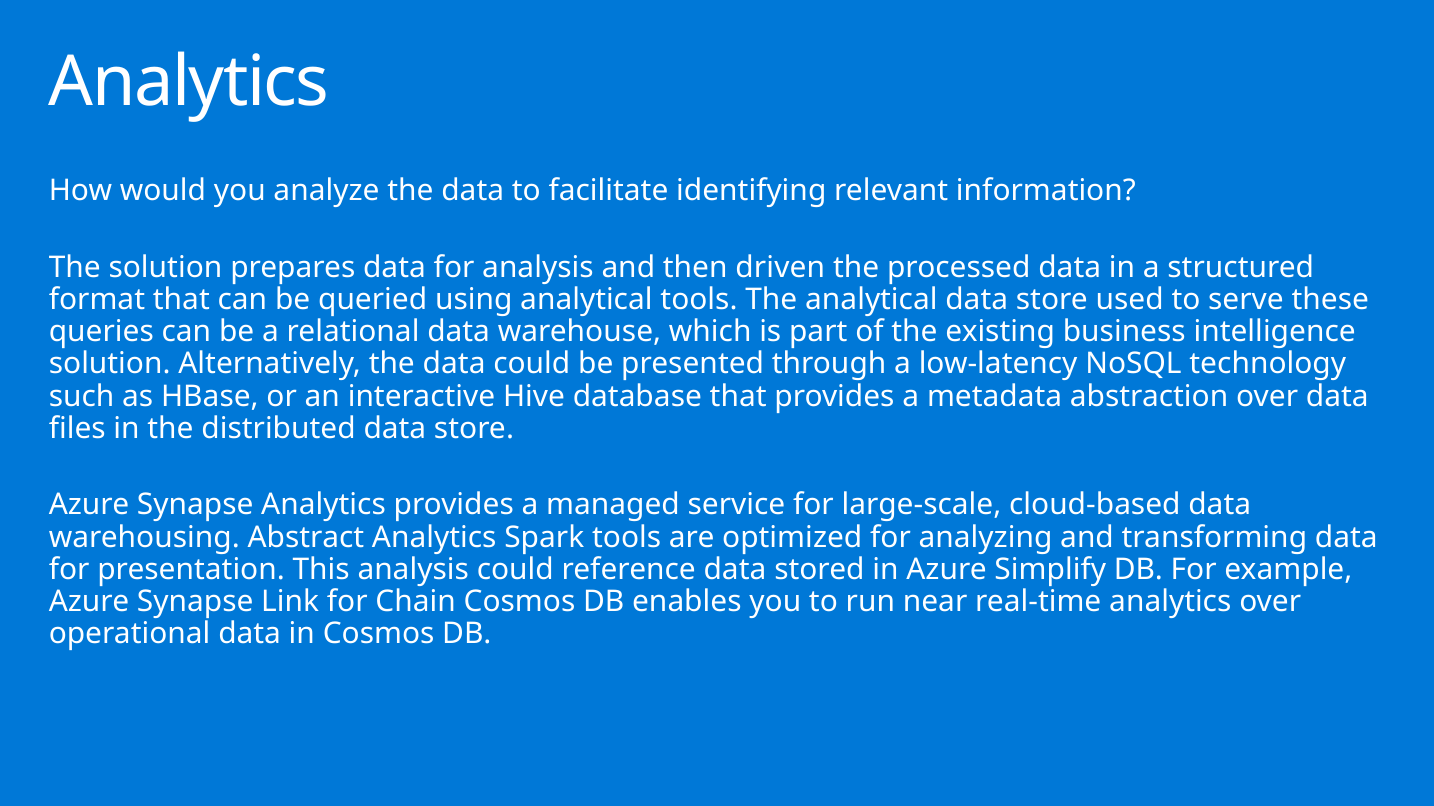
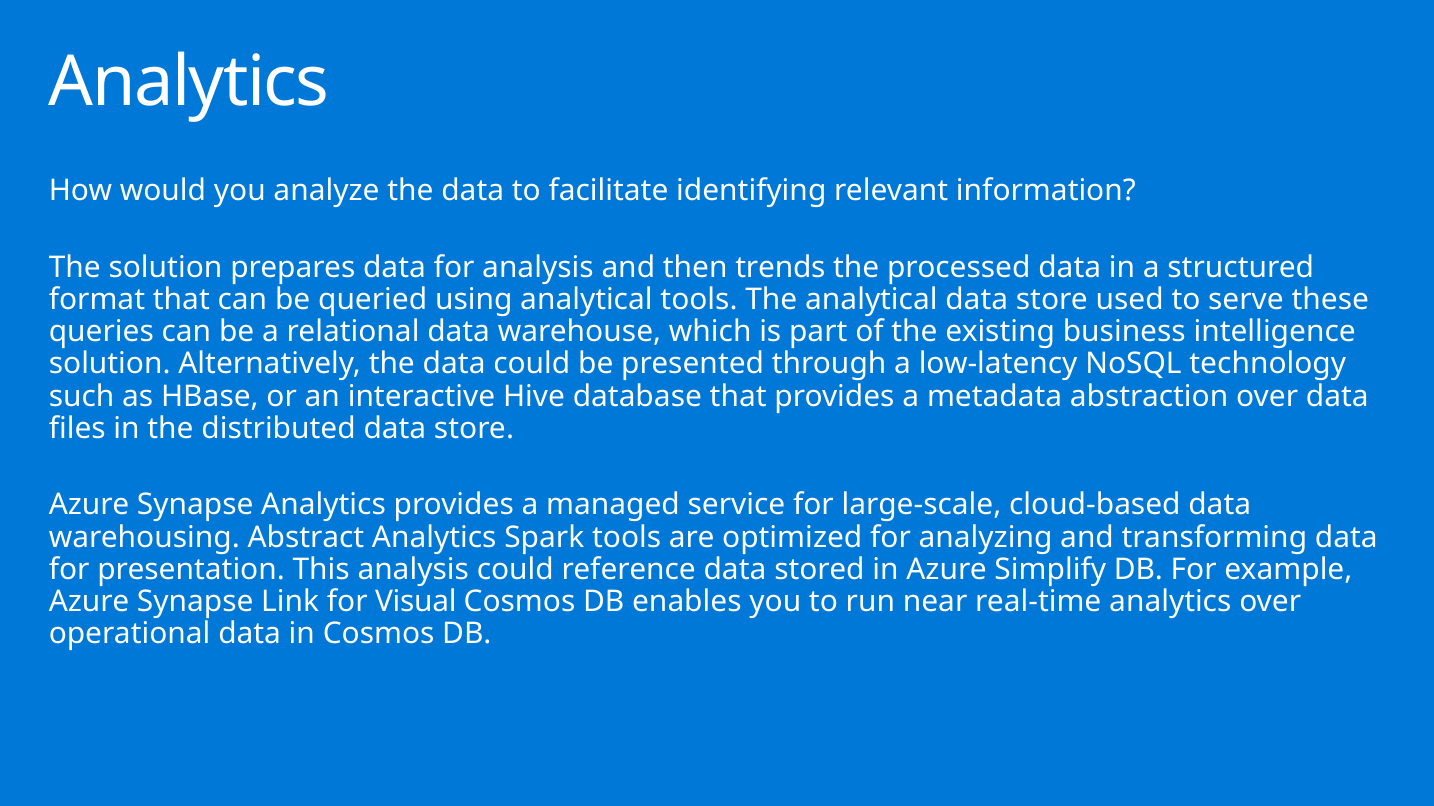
driven: driven -> trends
Chain: Chain -> Visual
